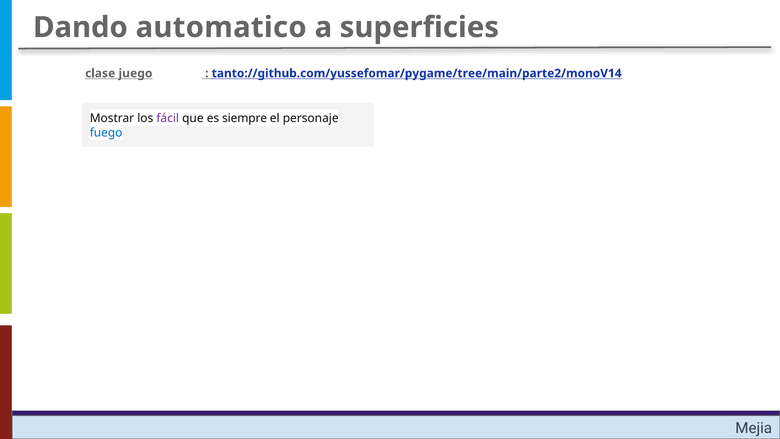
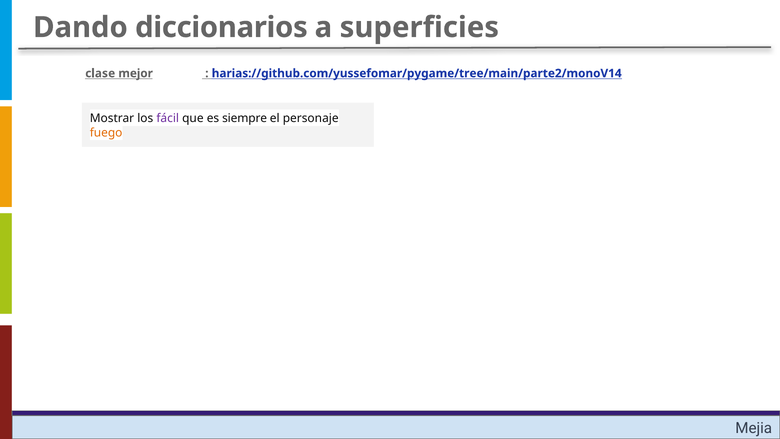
automatico: automatico -> diccionarios
juego: juego -> mejor
tanto://github.com/yussefomar/pygame/tree/main/parte2/monoV14: tanto://github.com/yussefomar/pygame/tree/main/parte2/monoV14 -> harias://github.com/yussefomar/pygame/tree/main/parte2/monoV14
fuego colour: blue -> orange
